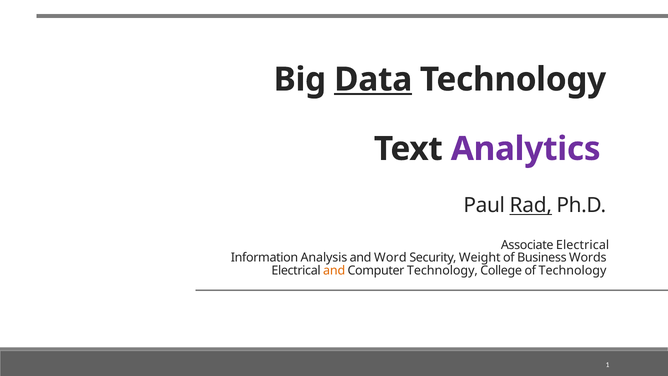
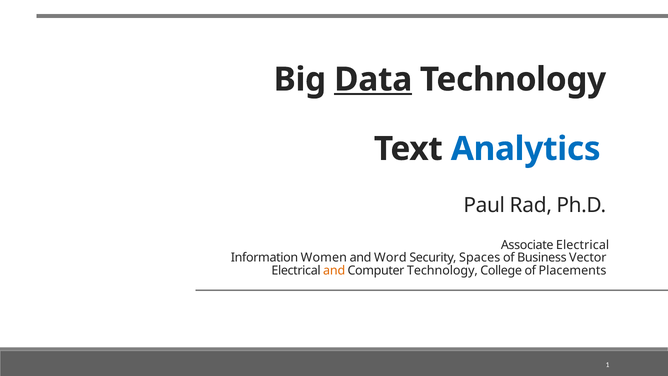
Analytics colour: purple -> blue
Rad underline: present -> none
Analysis: Analysis -> Women
Weight: Weight -> Spaces
Words: Words -> Vector
of Technology: Technology -> Placements
